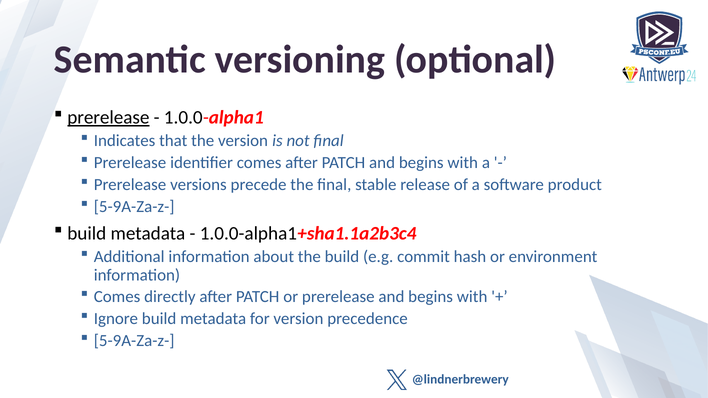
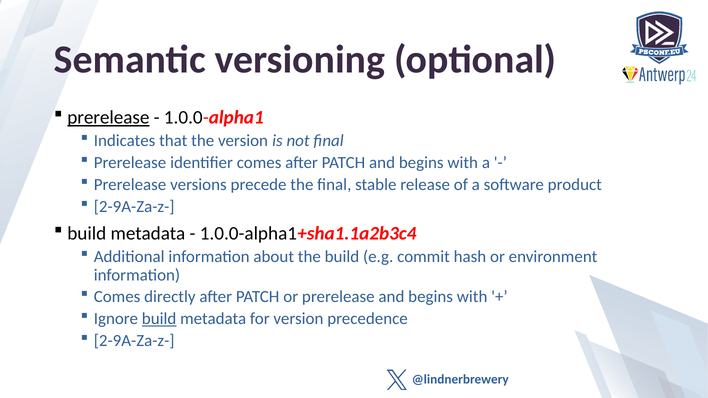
5-9A-Za-z- at (134, 207): 5-9A-Za-z- -> 2-9A-Za-z-
build at (159, 319) underline: none -> present
5-9A-Za-z- at (134, 341): 5-9A-Za-z- -> 2-9A-Za-z-
